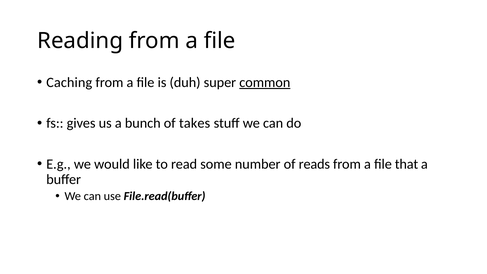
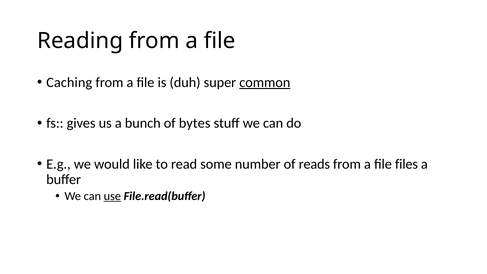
takes: takes -> bytes
that: that -> files
use underline: none -> present
